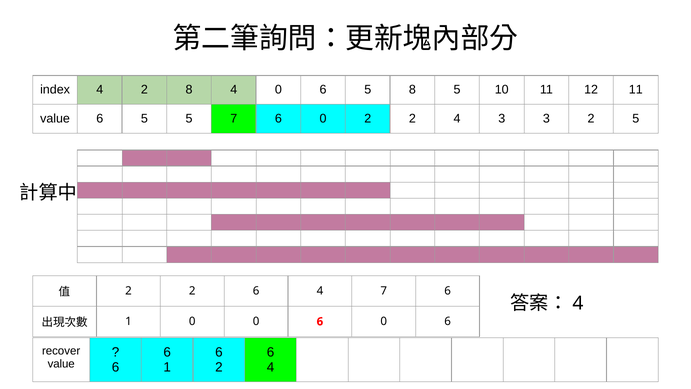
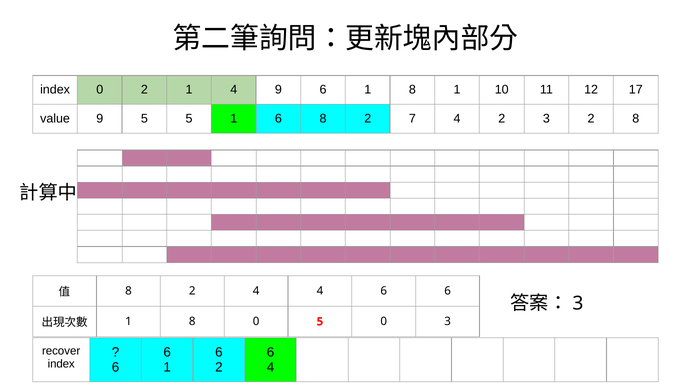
index 4: 4 -> 0
2 8: 8 -> 1
4 0: 0 -> 9
5 at (368, 90): 5 -> 1
8 5: 5 -> 1
12 11: 11 -> 17
value 6: 6 -> 9
5 7: 7 -> 1
0 at (323, 118): 0 -> 8
2 at (412, 118): 2 -> 7
4 3: 3 -> 2
2 5: 5 -> 8
2 at (128, 291): 2 -> 8
6 at (256, 291): 6 -> 4
4 7: 7 -> 6
4 at (578, 303): 4 -> 3
0 at (192, 321): 0 -> 8
6 at (320, 321): 6 -> 5
6 at (448, 321): 6 -> 3
value at (61, 364): value -> index
